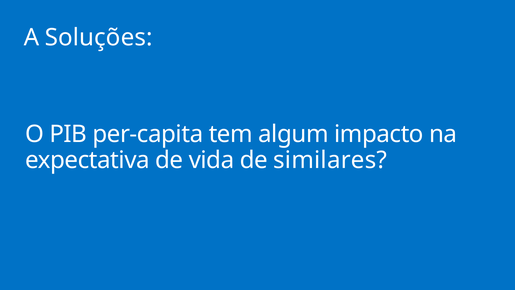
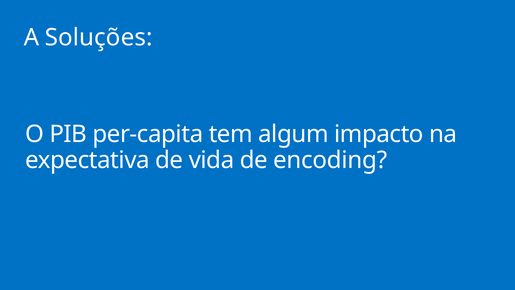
similares: similares -> encoding
